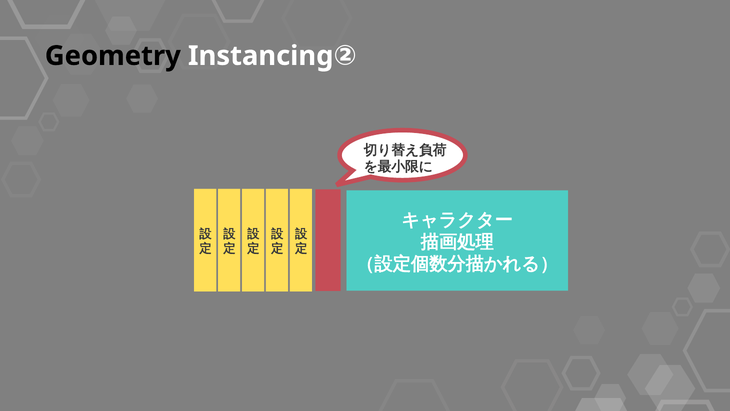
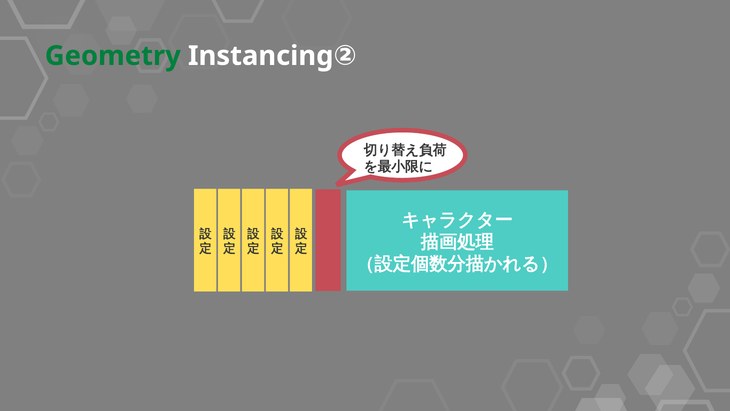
Geometry colour: black -> green
